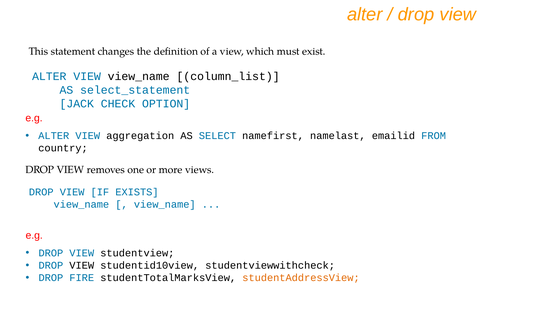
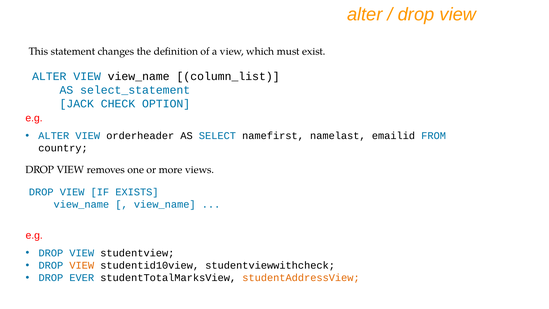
aggregation: aggregation -> orderheader
VIEW at (82, 265) colour: black -> orange
FIRE: FIRE -> EVER
